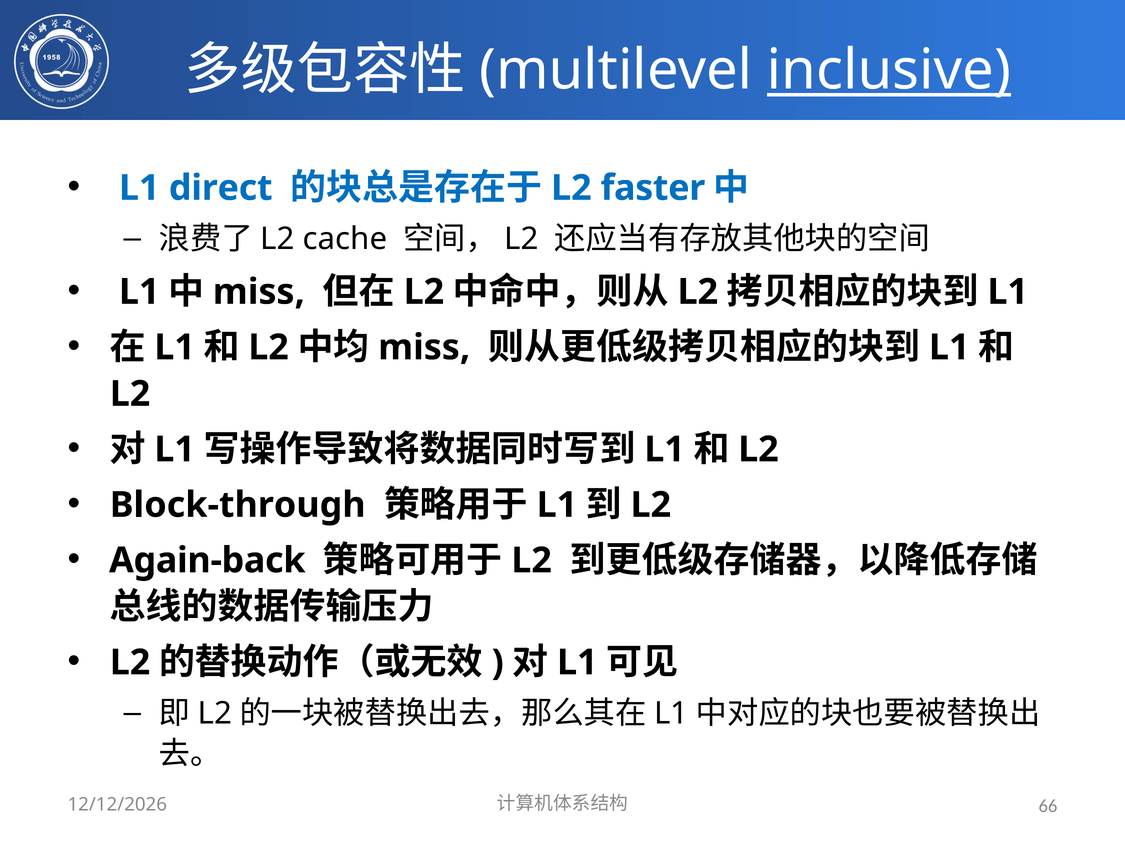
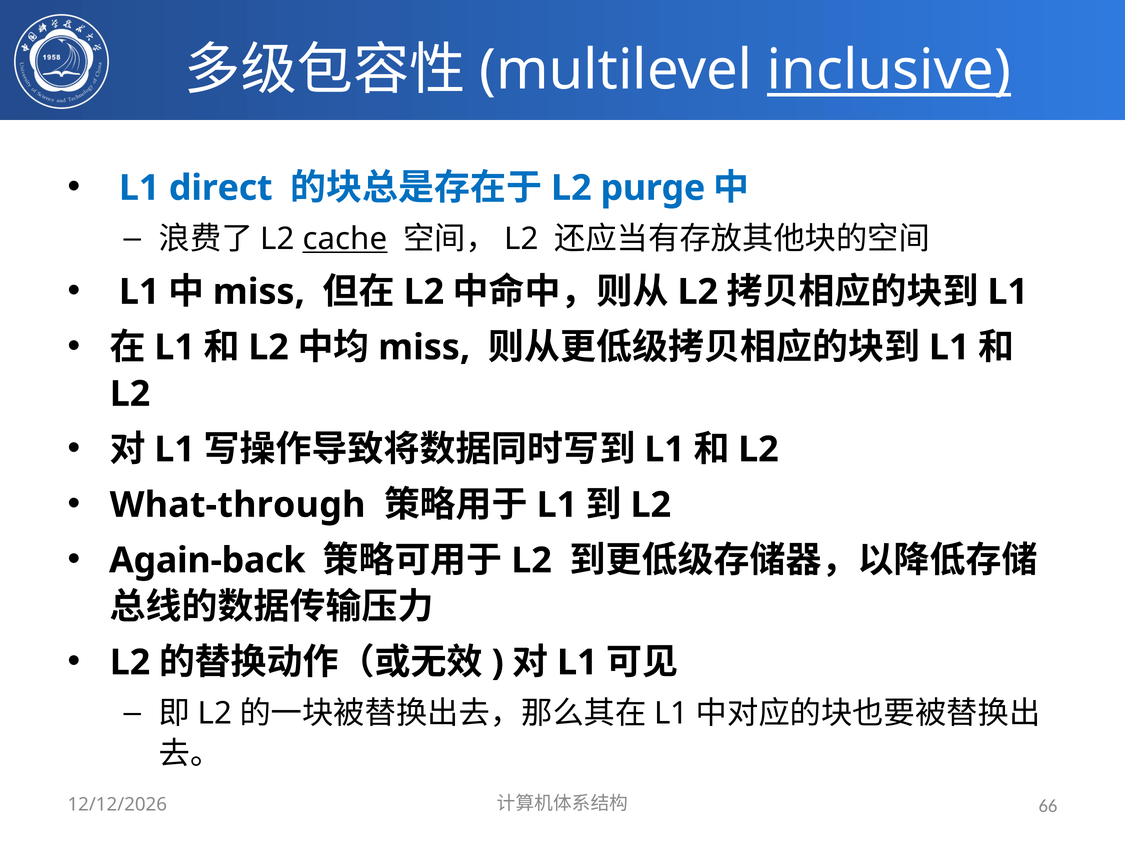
faster: faster -> purge
cache underline: none -> present
Block-through: Block-through -> What-through
